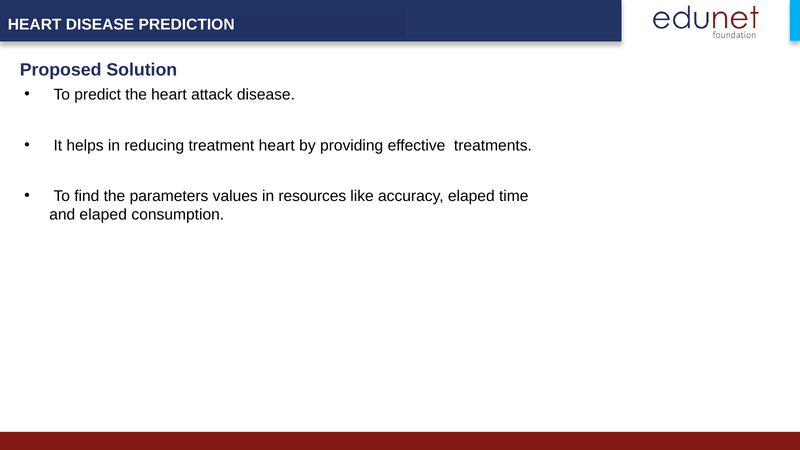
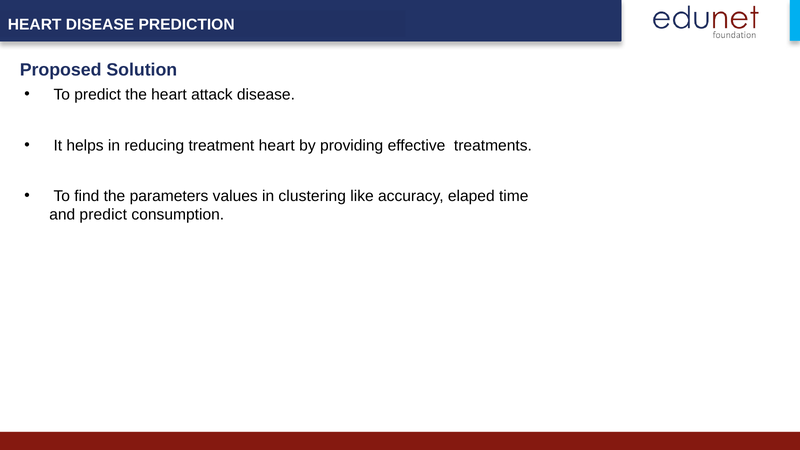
resources: resources -> clustering
and elaped: elaped -> predict
